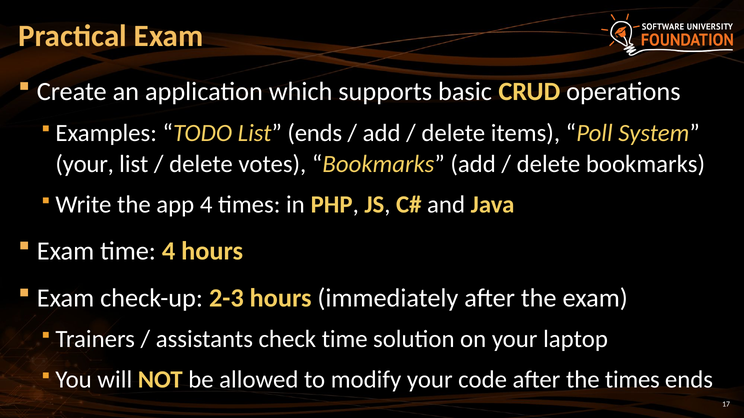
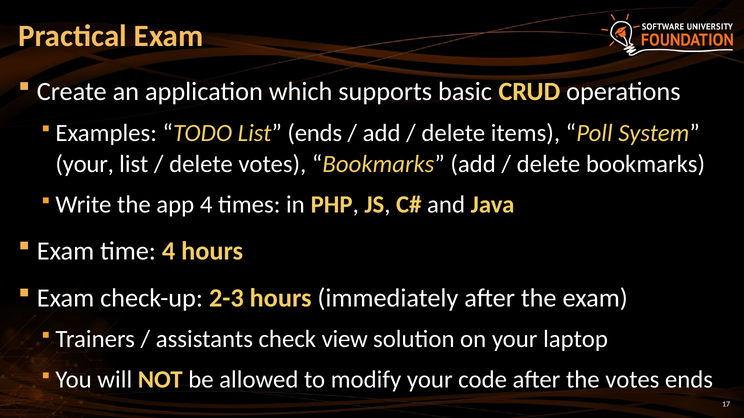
check time: time -> view
the times: times -> votes
